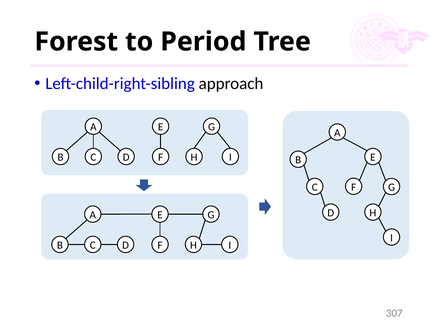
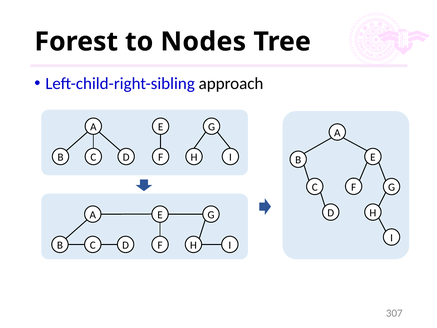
Period: Period -> Nodes
